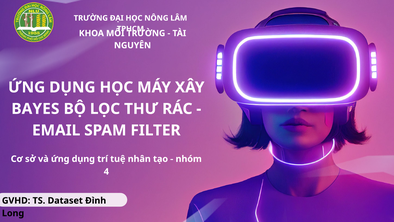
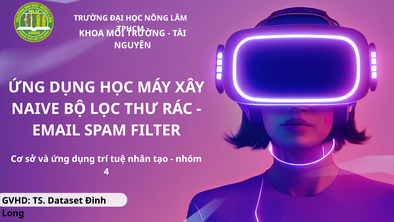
BAYES: BAYES -> NAIVE
